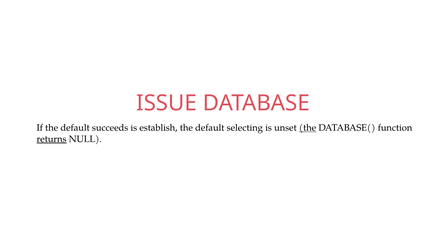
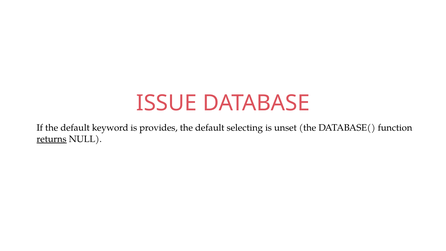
succeeds: succeeds -> keyword
establish: establish -> provides
the at (308, 128) underline: present -> none
